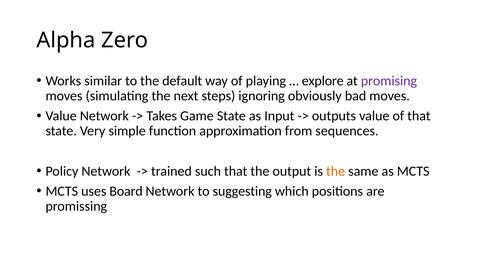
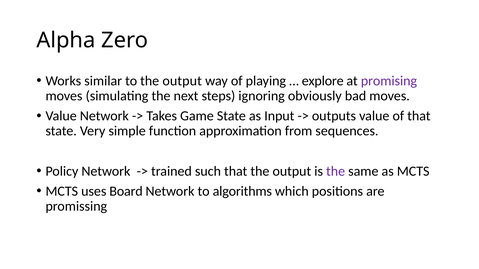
to the default: default -> output
the at (336, 171) colour: orange -> purple
suggesting: suggesting -> algorithms
